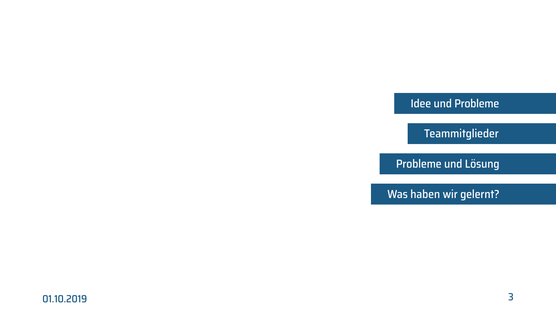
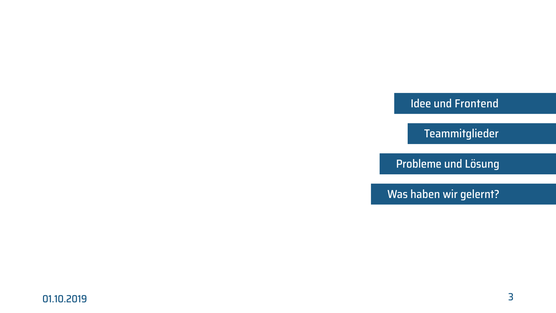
und Probleme: Probleme -> Frontend
